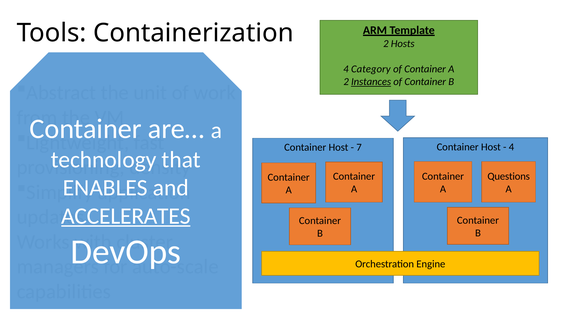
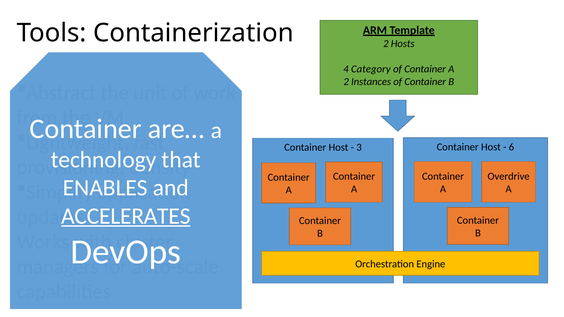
Instances underline: present -> none
4 at (511, 147): 4 -> 6
7: 7 -> 3
Questions: Questions -> Overdrive
